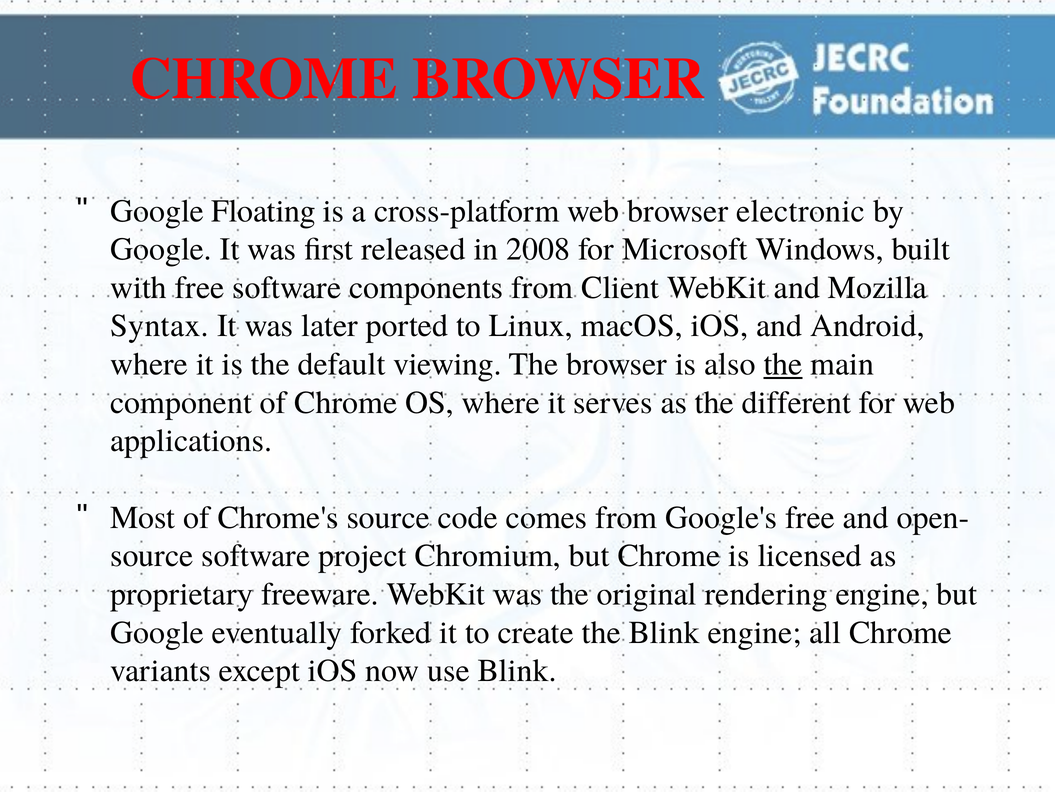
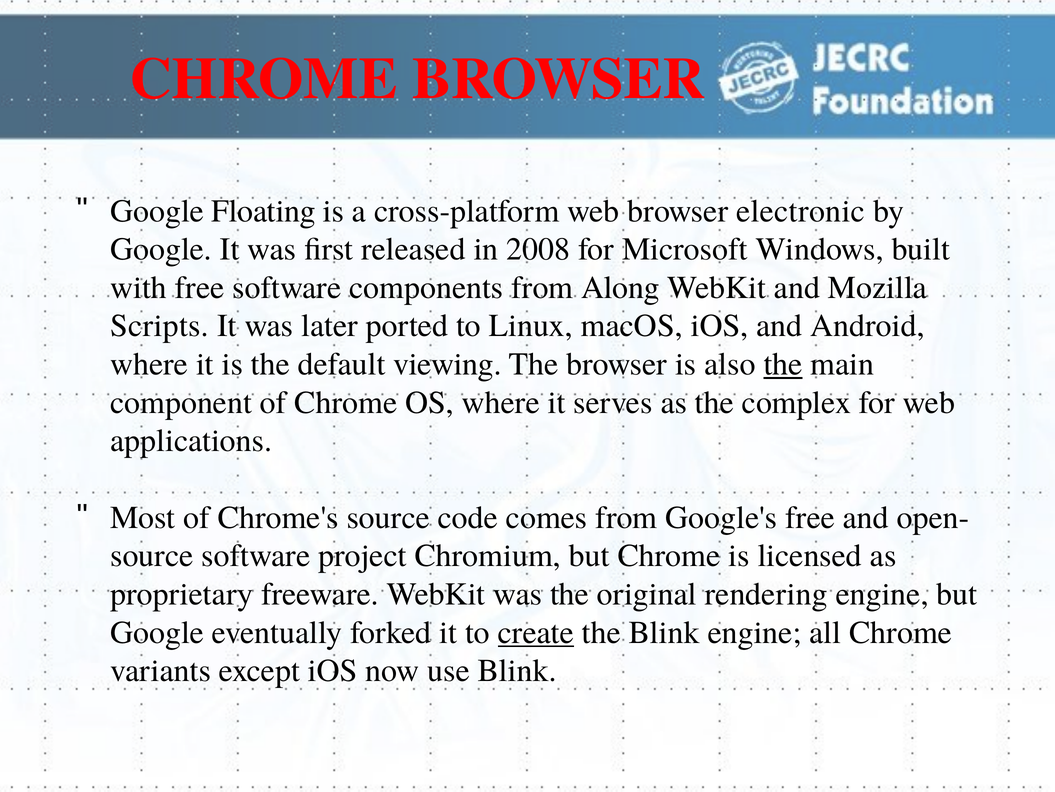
Client: Client -> Along
Syntax: Syntax -> Scripts
different: different -> complex
create underline: none -> present
